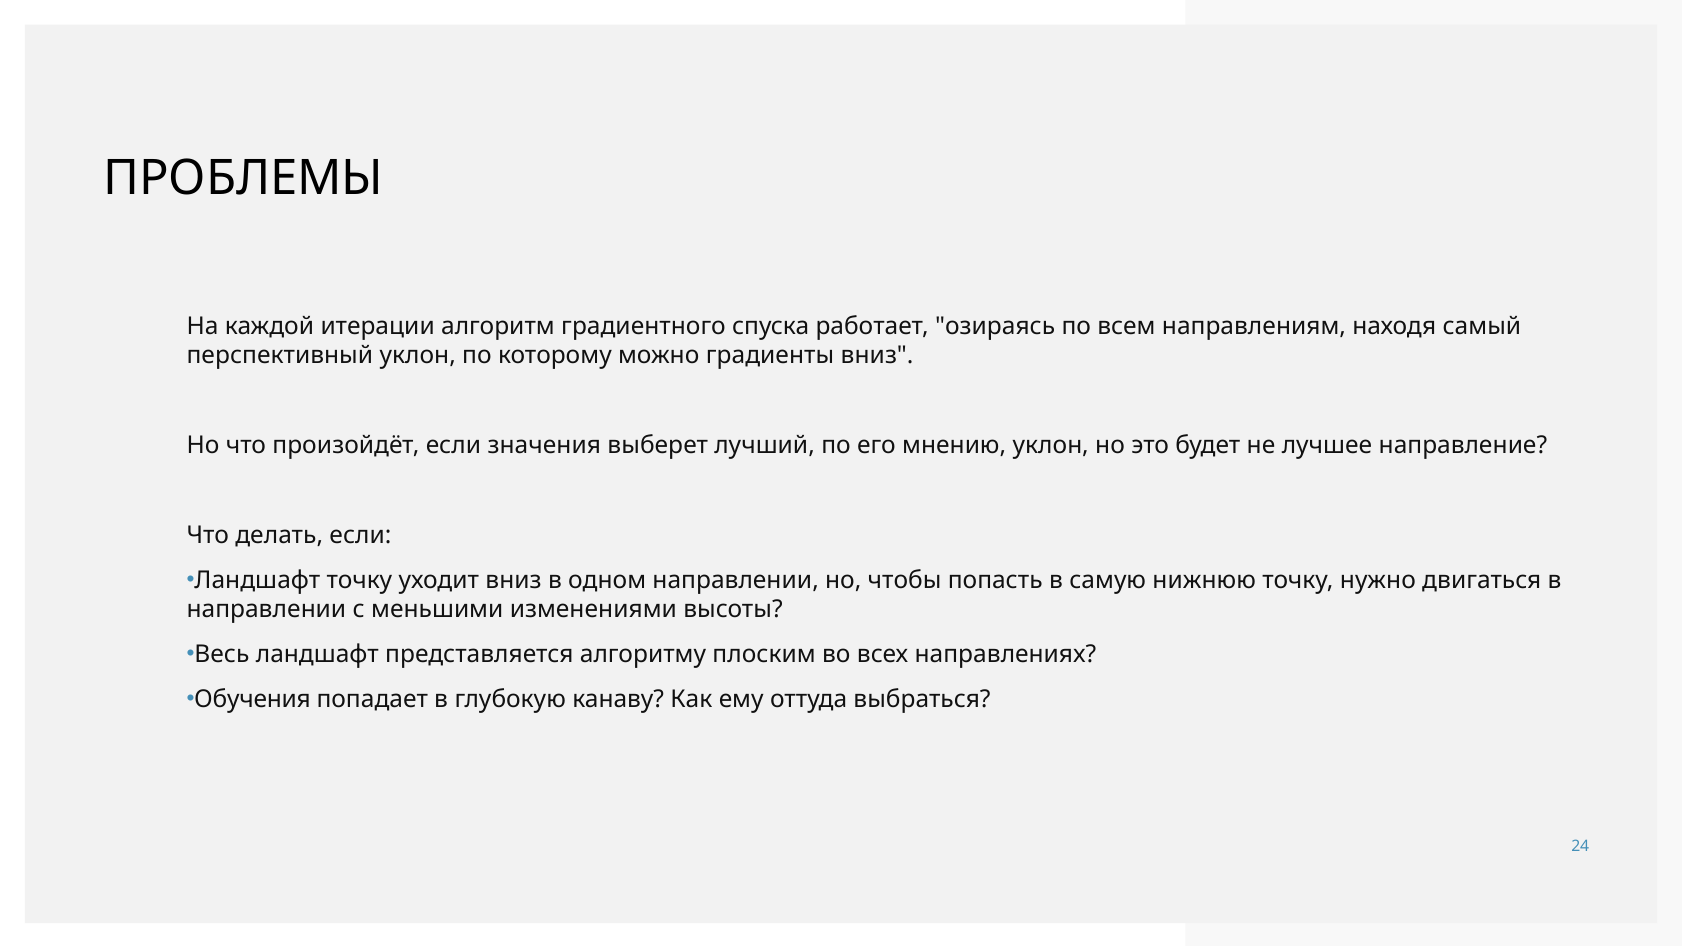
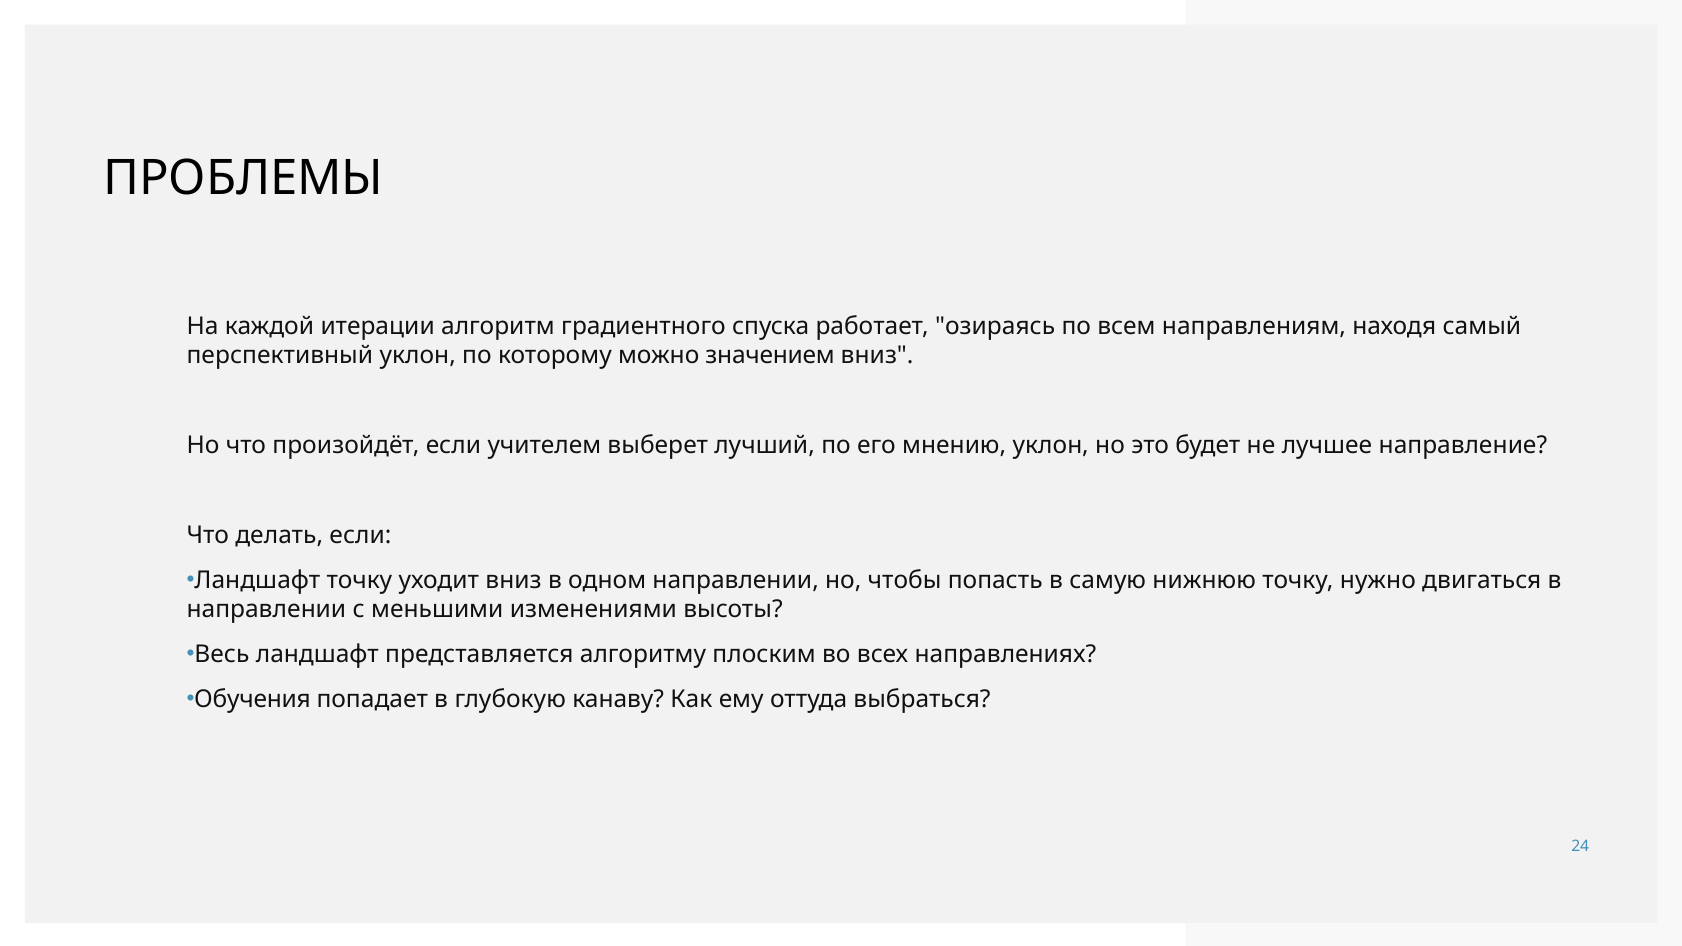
градиенты: градиенты -> значением
значения: значения -> учителем
